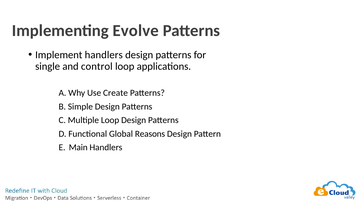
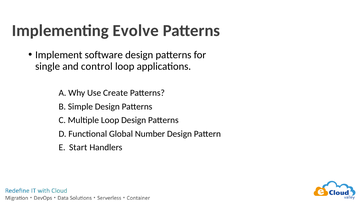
Implement handlers: handlers -> software
Reasons: Reasons -> Number
Main: Main -> Start
